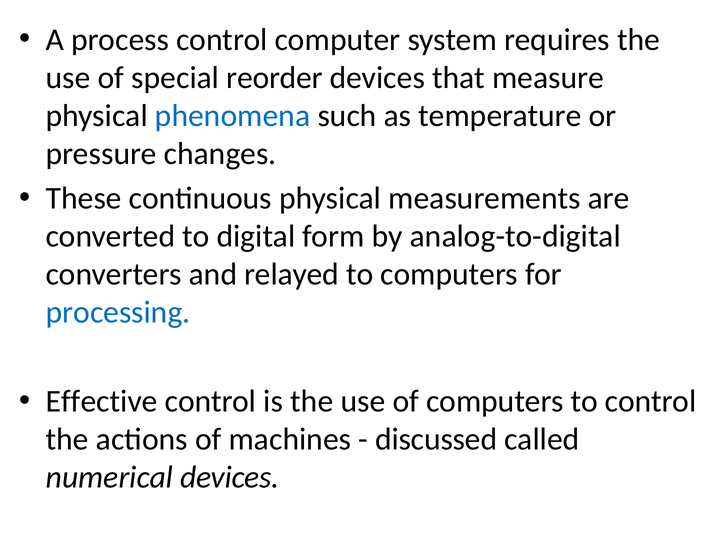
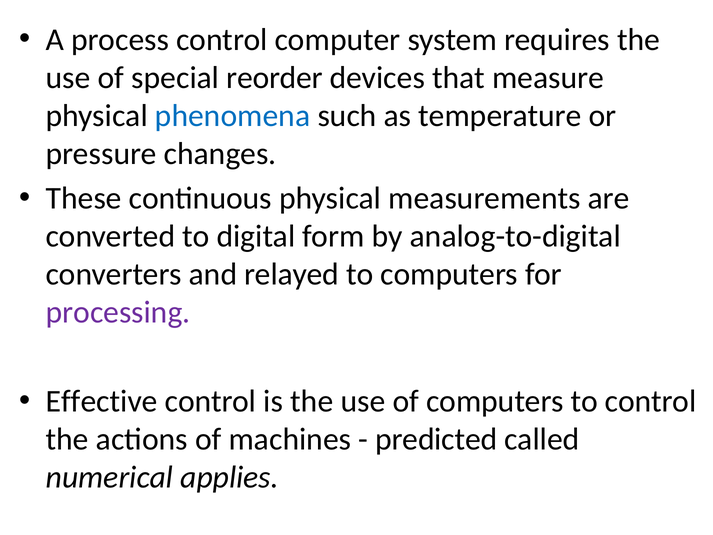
processing colour: blue -> purple
discussed: discussed -> predicted
numerical devices: devices -> applies
